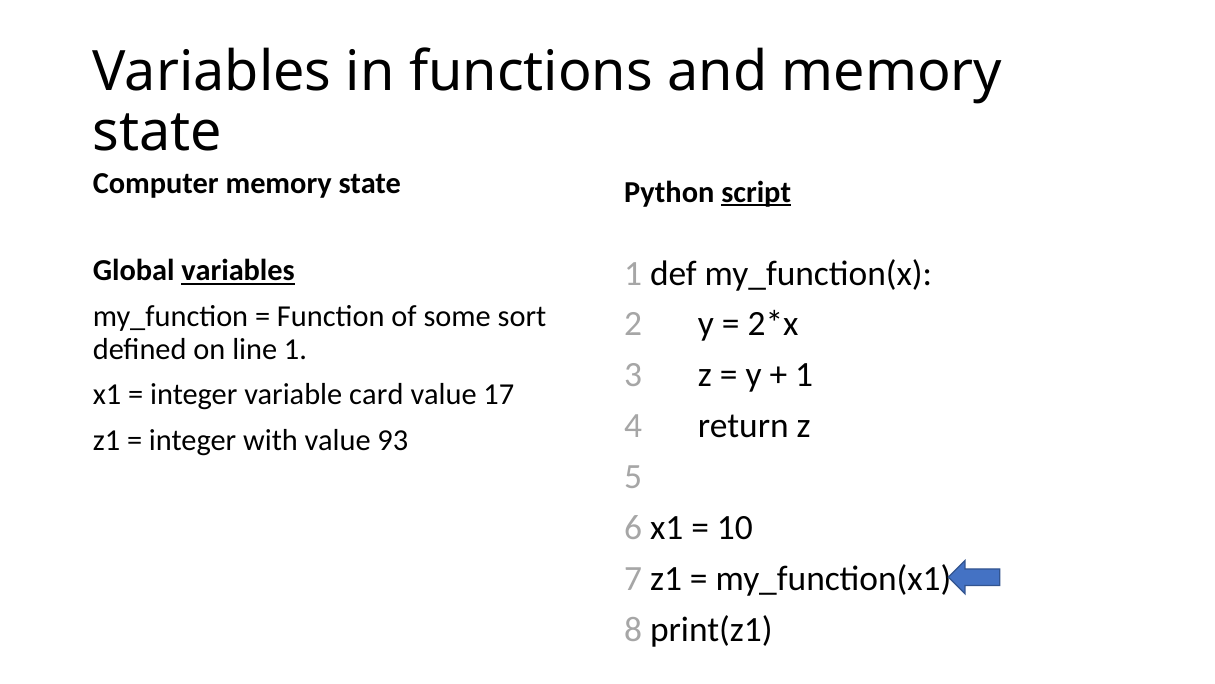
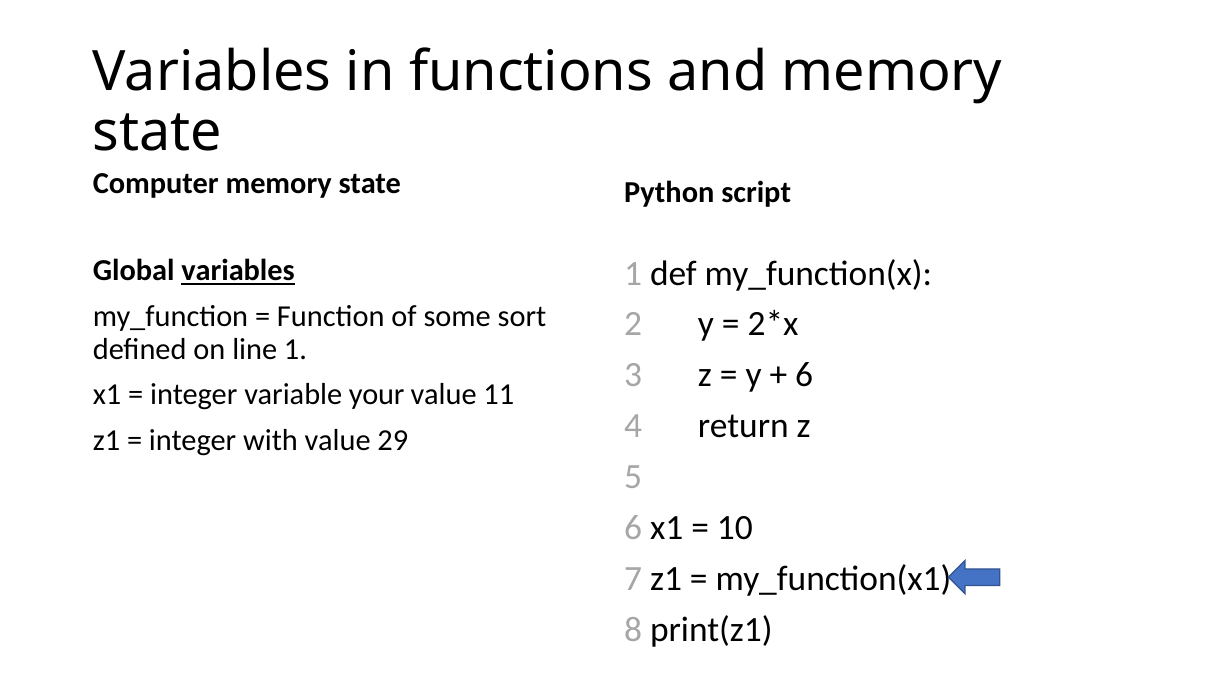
script underline: present -> none
1 at (804, 375): 1 -> 6
card: card -> your
17: 17 -> 11
93: 93 -> 29
